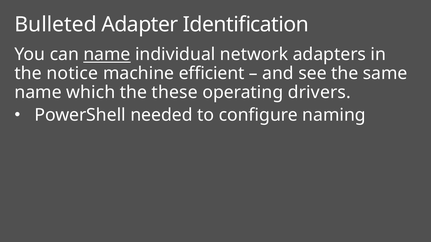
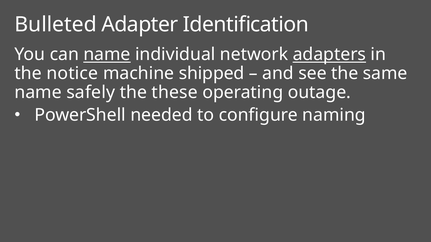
adapters underline: none -> present
efficient: efficient -> shipped
which: which -> safely
drivers: drivers -> outage
